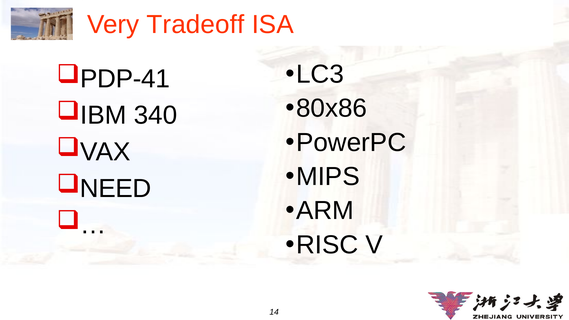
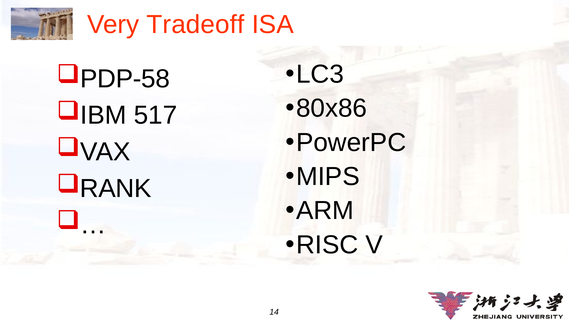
PDP-41: PDP-41 -> PDP-58
340: 340 -> 517
NEED: NEED -> RANK
